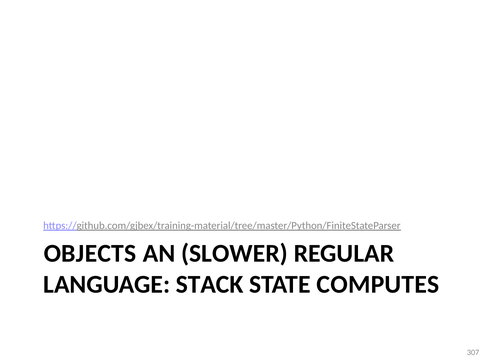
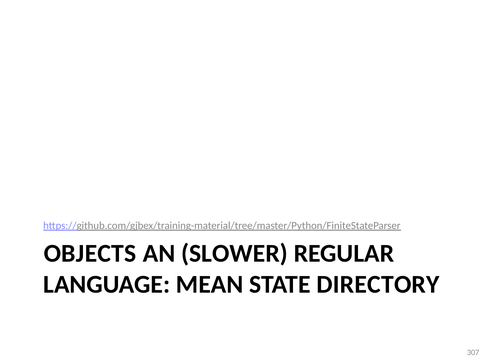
STACK: STACK -> MEAN
COMPUTES: COMPUTES -> DIRECTORY
